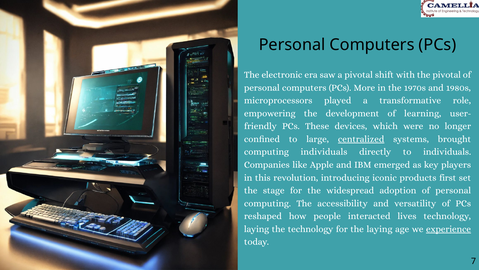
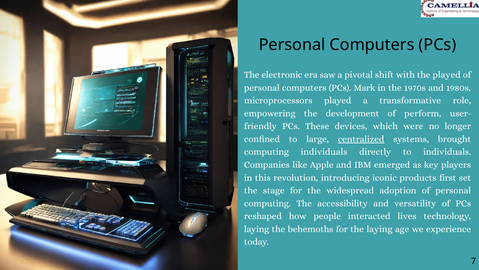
the pivotal: pivotal -> played
More: More -> Mark
learning: learning -> perform
the technology: technology -> behemoths
experience underline: present -> none
